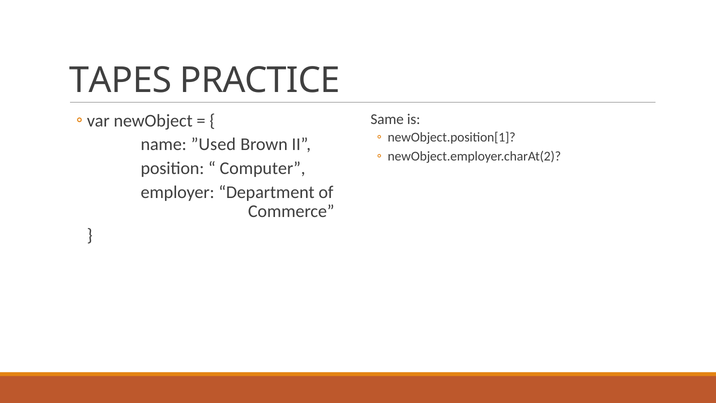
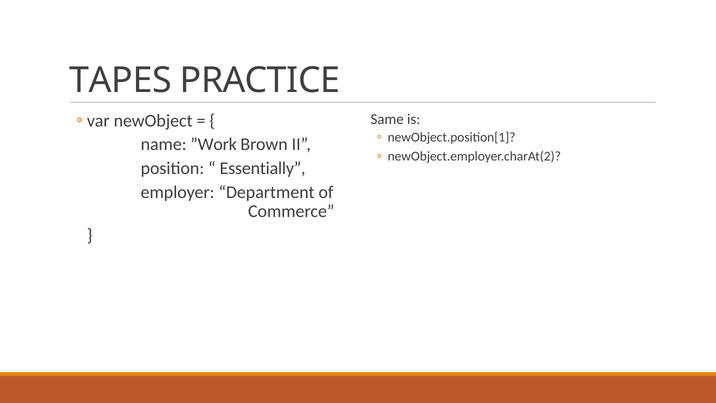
”Used: ”Used -> ”Work
Computer: Computer -> Essentially
